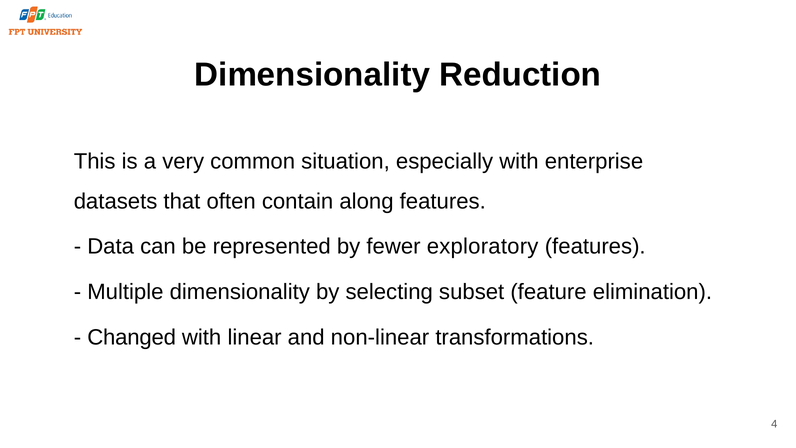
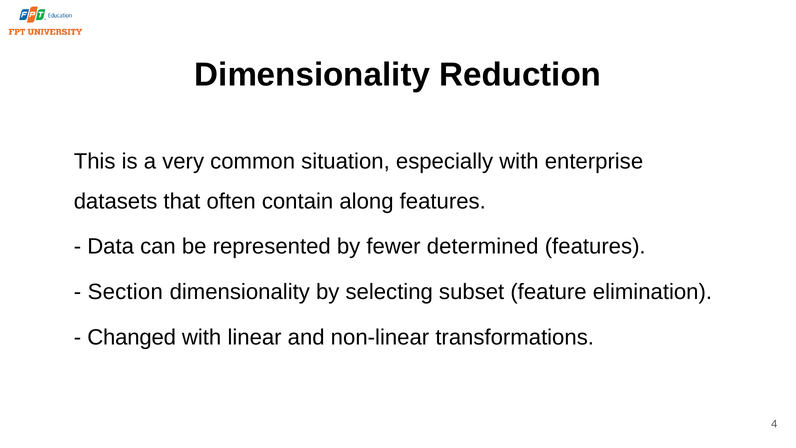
exploratory: exploratory -> determined
Multiple: Multiple -> Section
